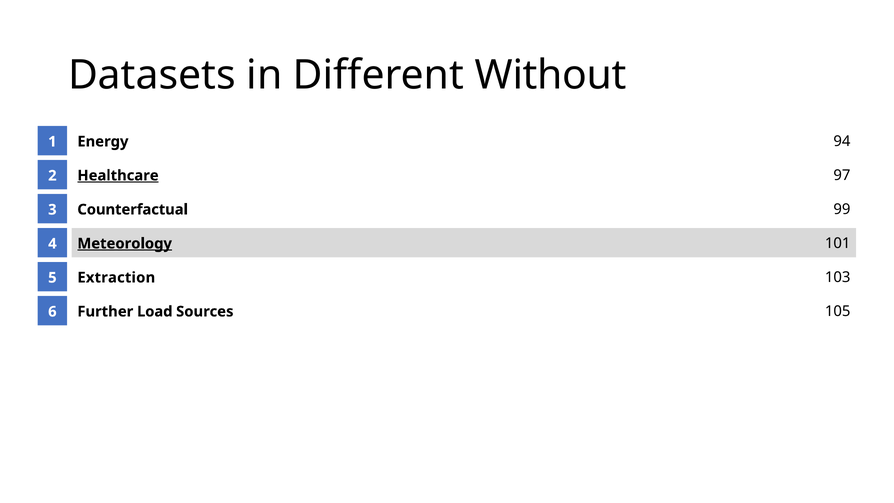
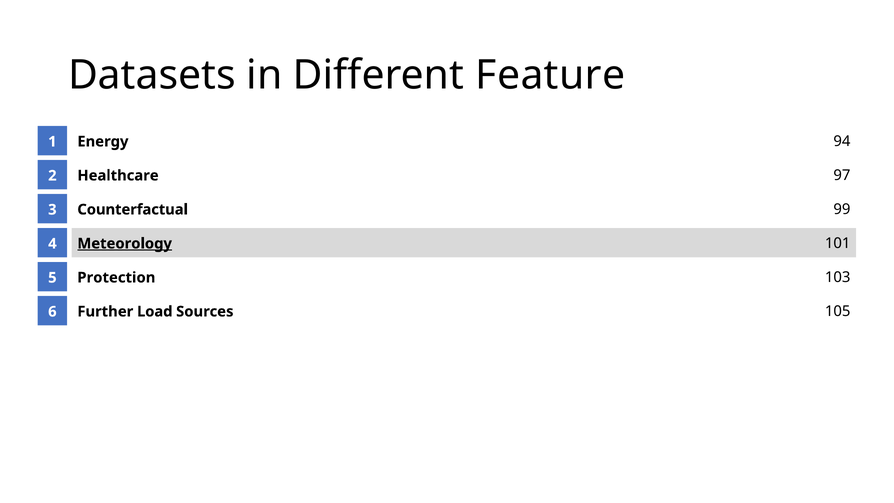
Without: Without -> Feature
Healthcare underline: present -> none
Extraction: Extraction -> Protection
